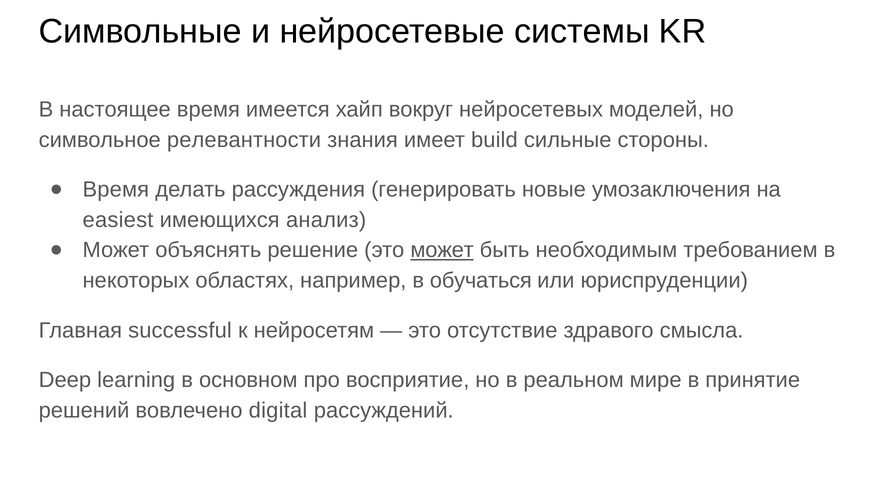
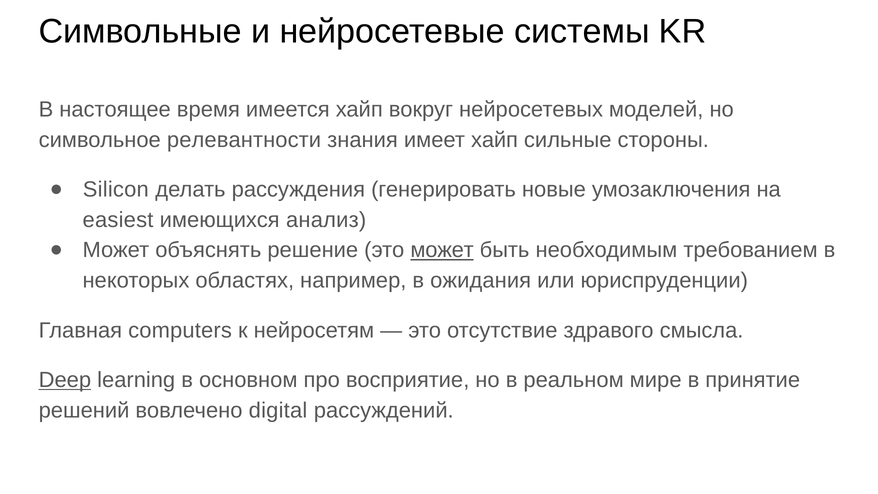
имеет build: build -> хайп
Время at (116, 190): Время -> Silicon
обучаться: обучаться -> ожидания
successful: successful -> computers
Deep underline: none -> present
